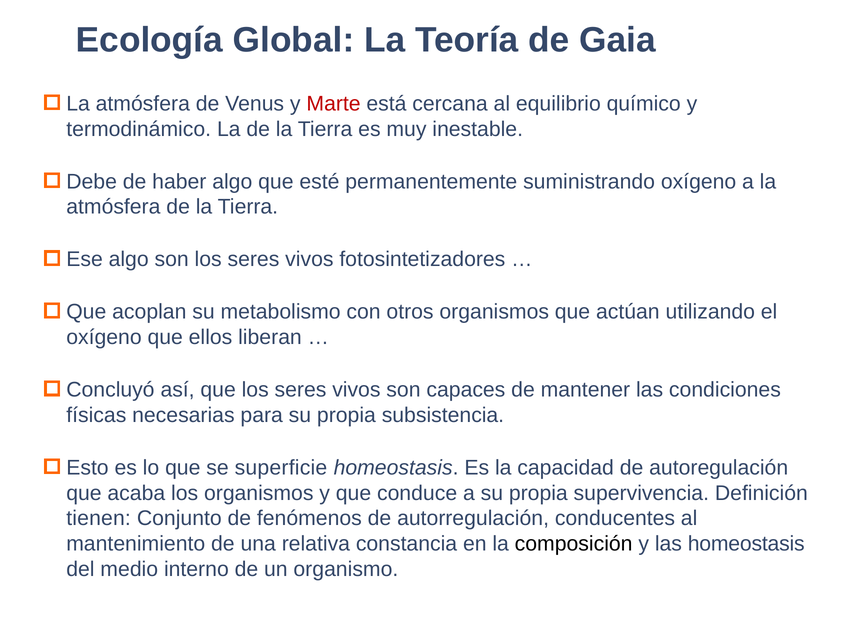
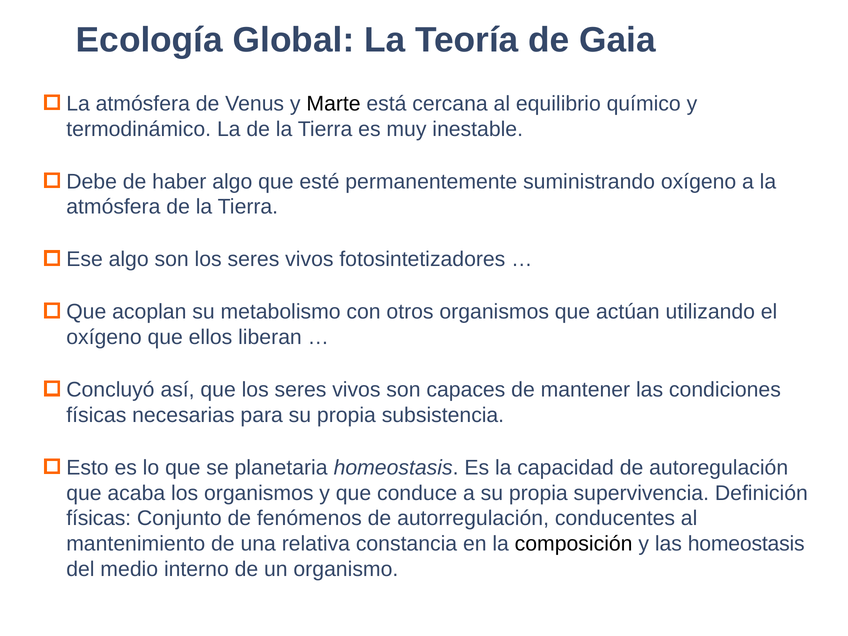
Marte colour: red -> black
superficie: superficie -> planetaria
tienen at (99, 518): tienen -> físicas
